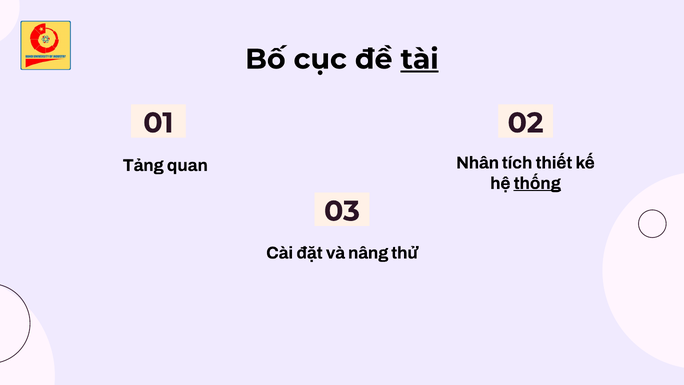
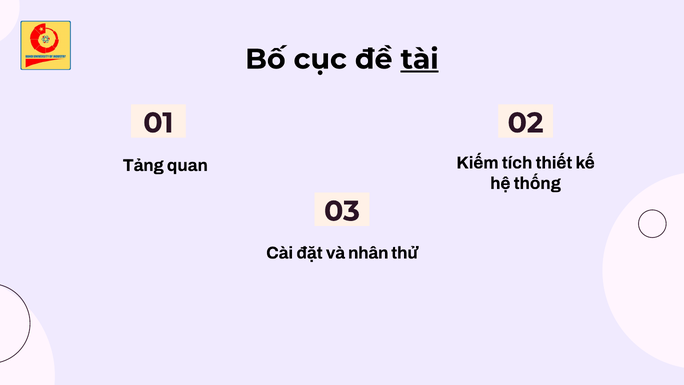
Nhân: Nhân -> Kiếm
thống underline: present -> none
nâng: nâng -> nhân
